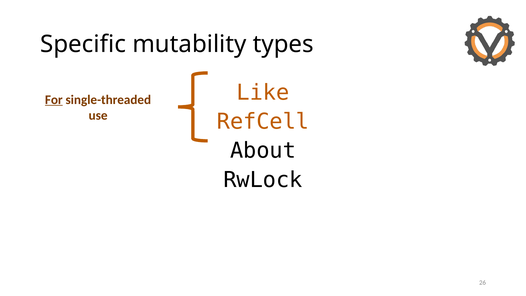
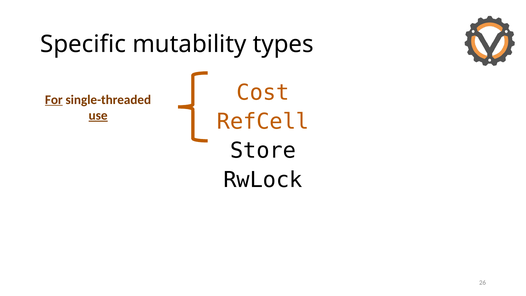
Like: Like -> Cost
use underline: none -> present
About: About -> Store
